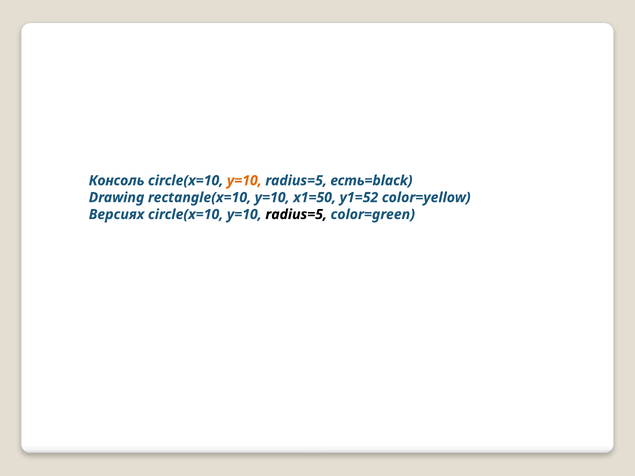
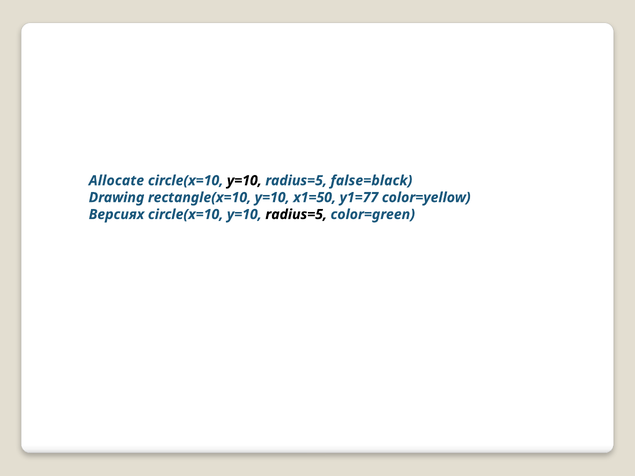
Консоль: Консоль -> Allocate
y=10 at (244, 181) colour: orange -> black
есть=black: есть=black -> false=black
y1=52: y1=52 -> y1=77
